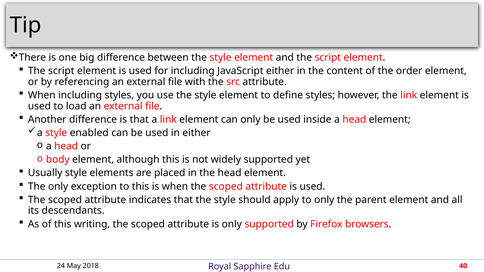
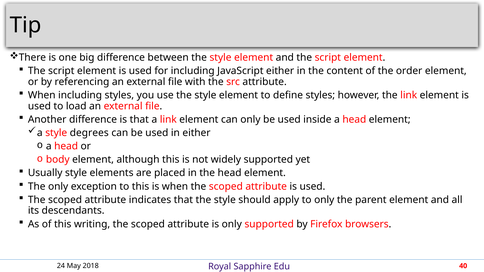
enabled: enabled -> degrees
